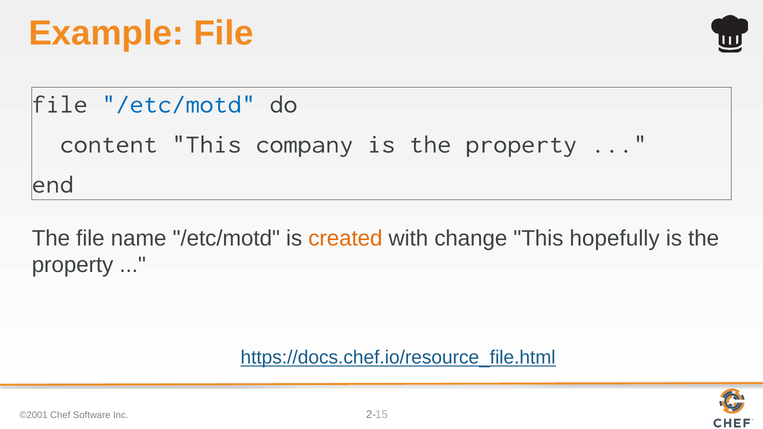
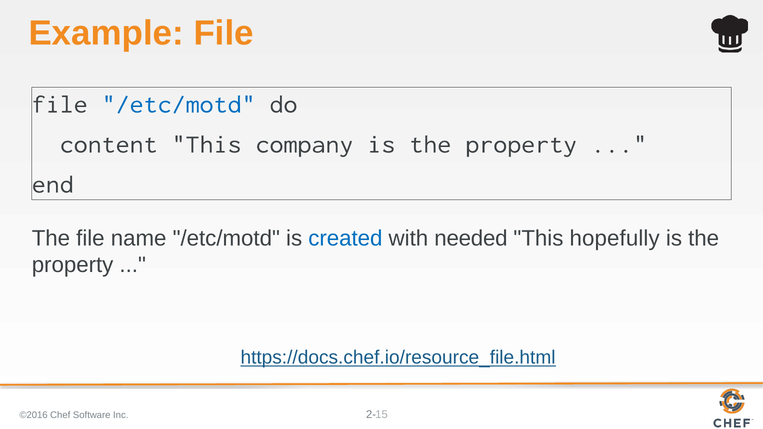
created colour: orange -> blue
change: change -> needed
©2001: ©2001 -> ©2016
